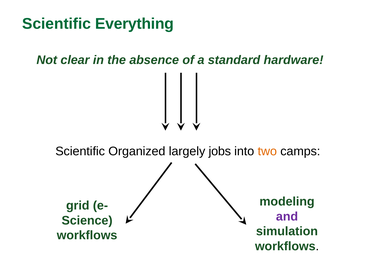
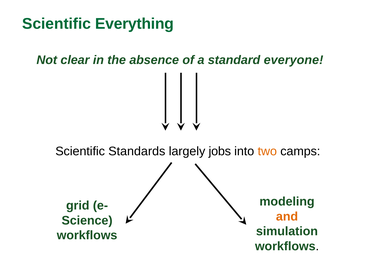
hardware: hardware -> everyone
Organized: Organized -> Standards
and colour: purple -> orange
